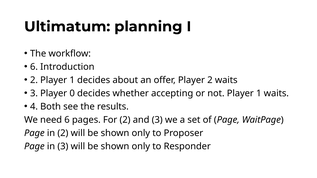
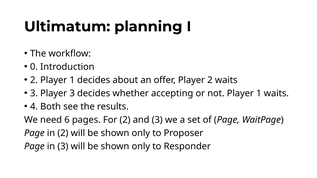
6 at (34, 67): 6 -> 0
Player 0: 0 -> 3
